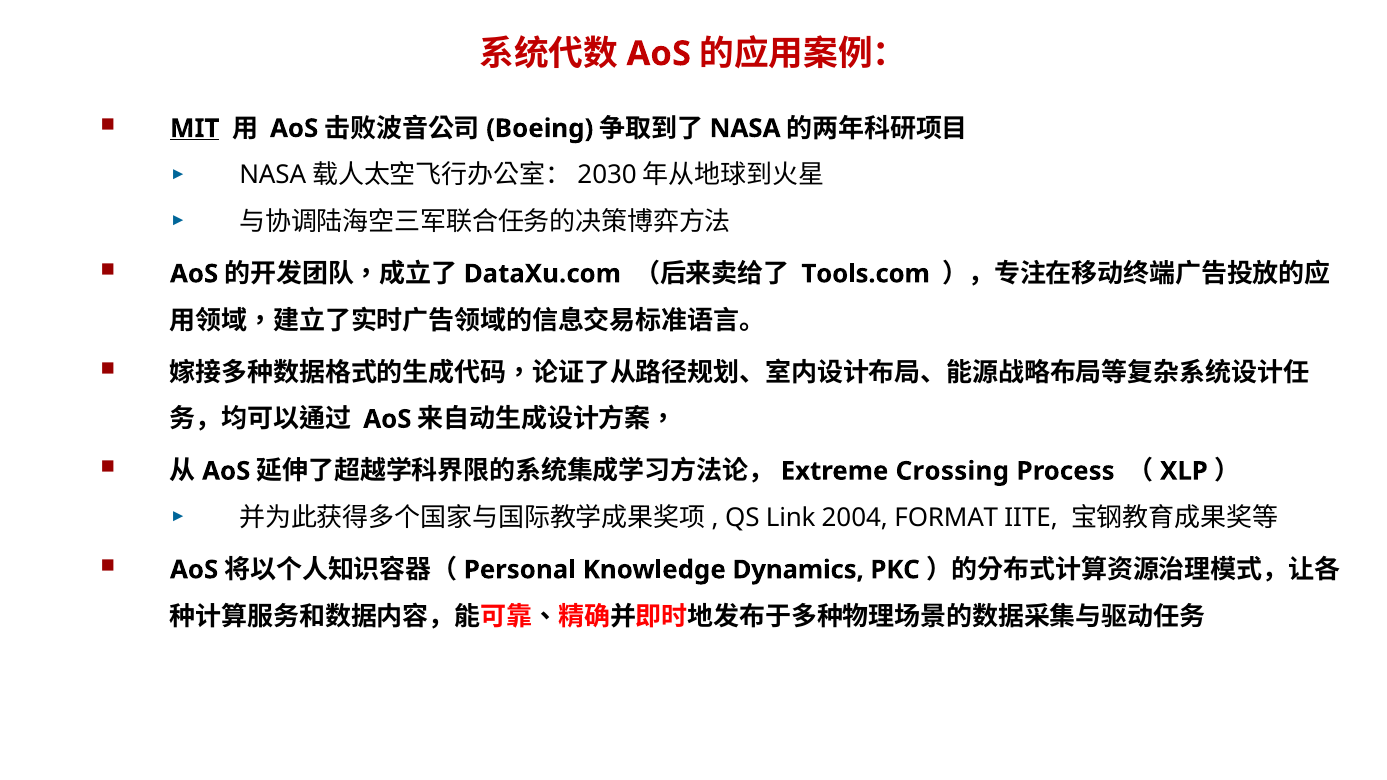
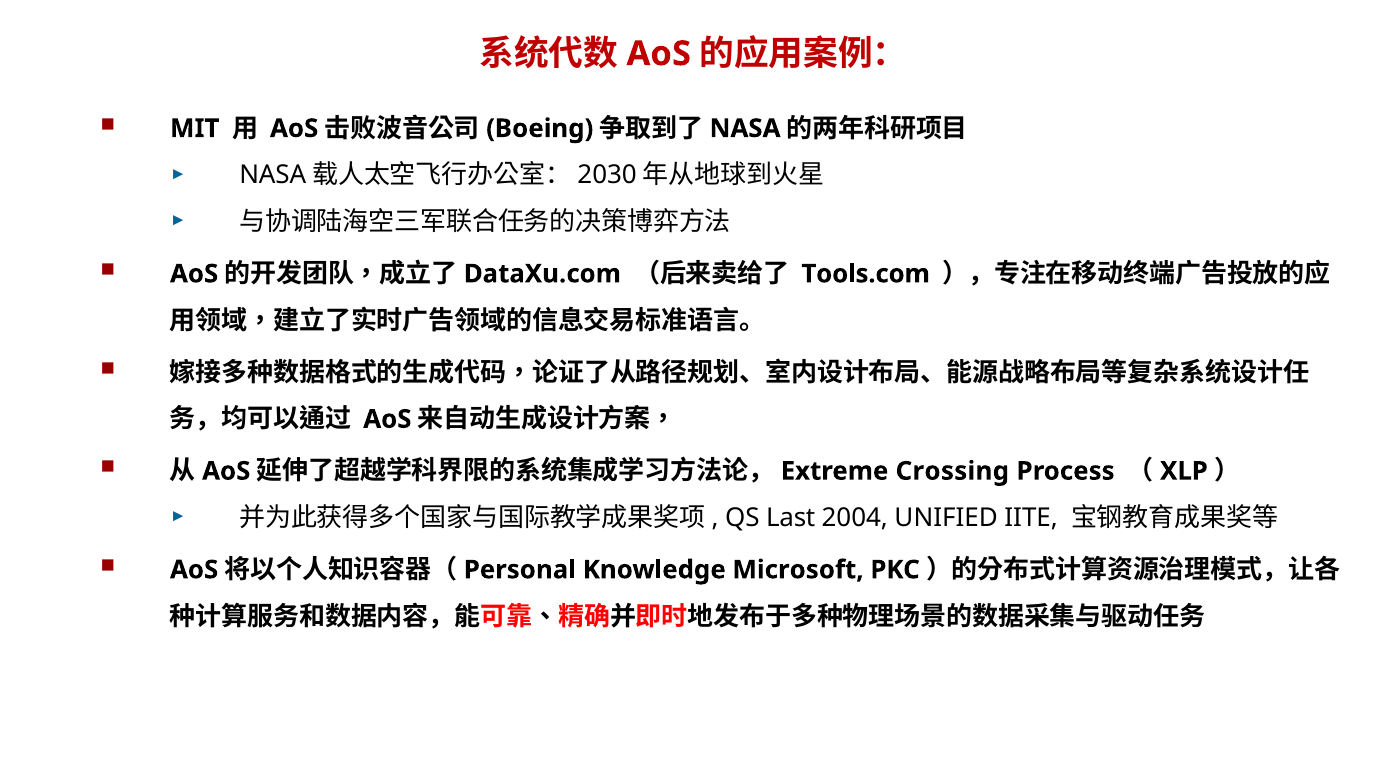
MIT underline: present -> none
Link: Link -> Last
FORMAT: FORMAT -> UNIFIED
Dynamics: Dynamics -> Microsoft
